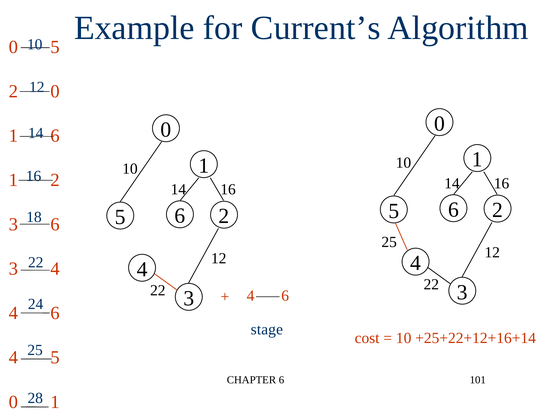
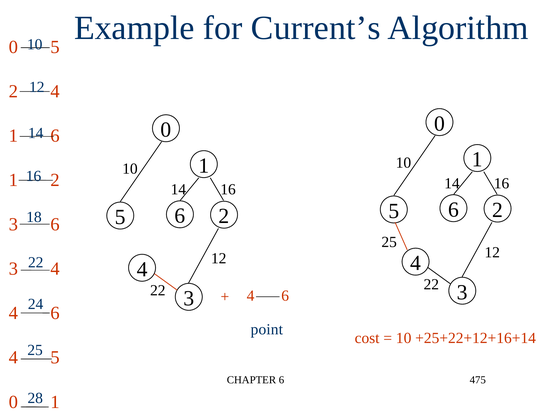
2 0: 0 -> 4
stage: stage -> point
101: 101 -> 475
